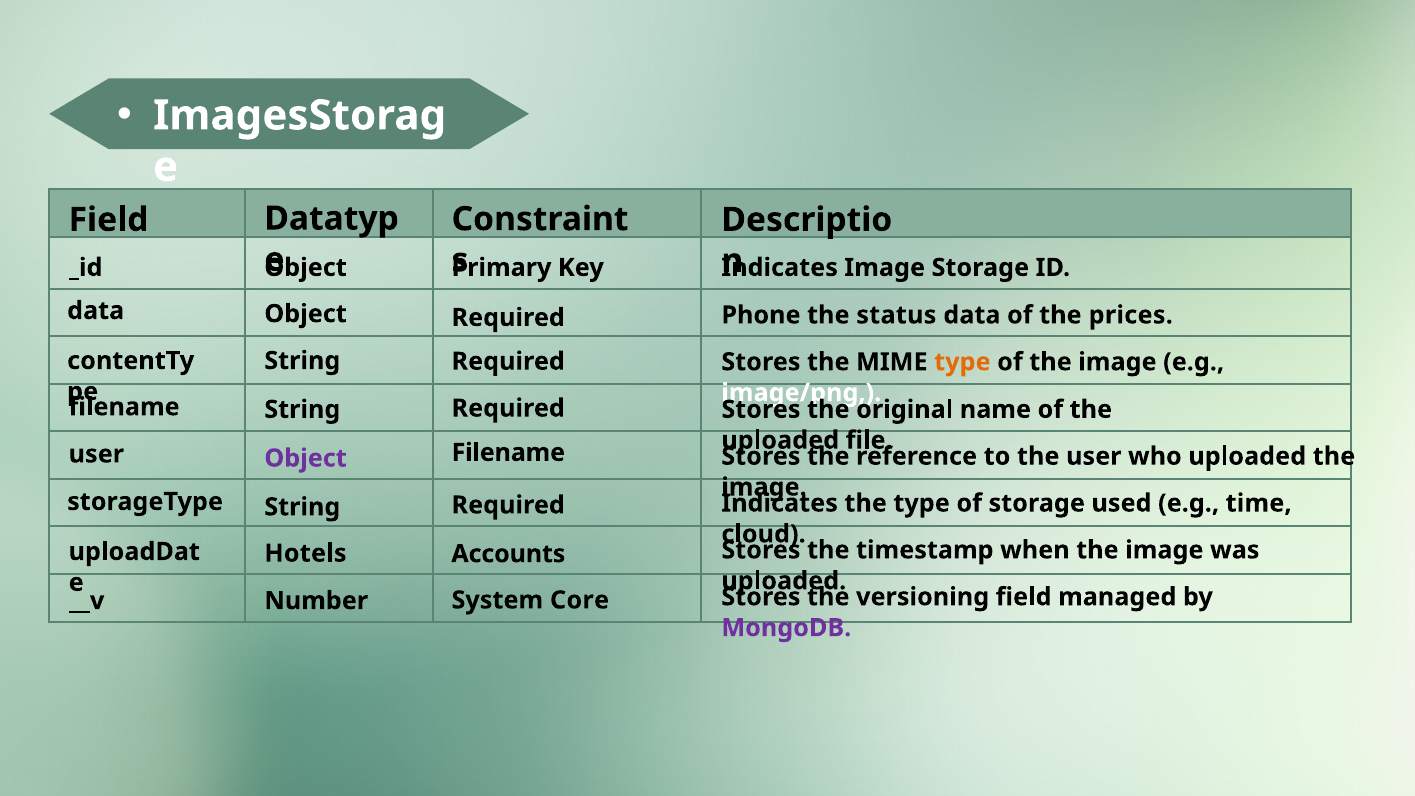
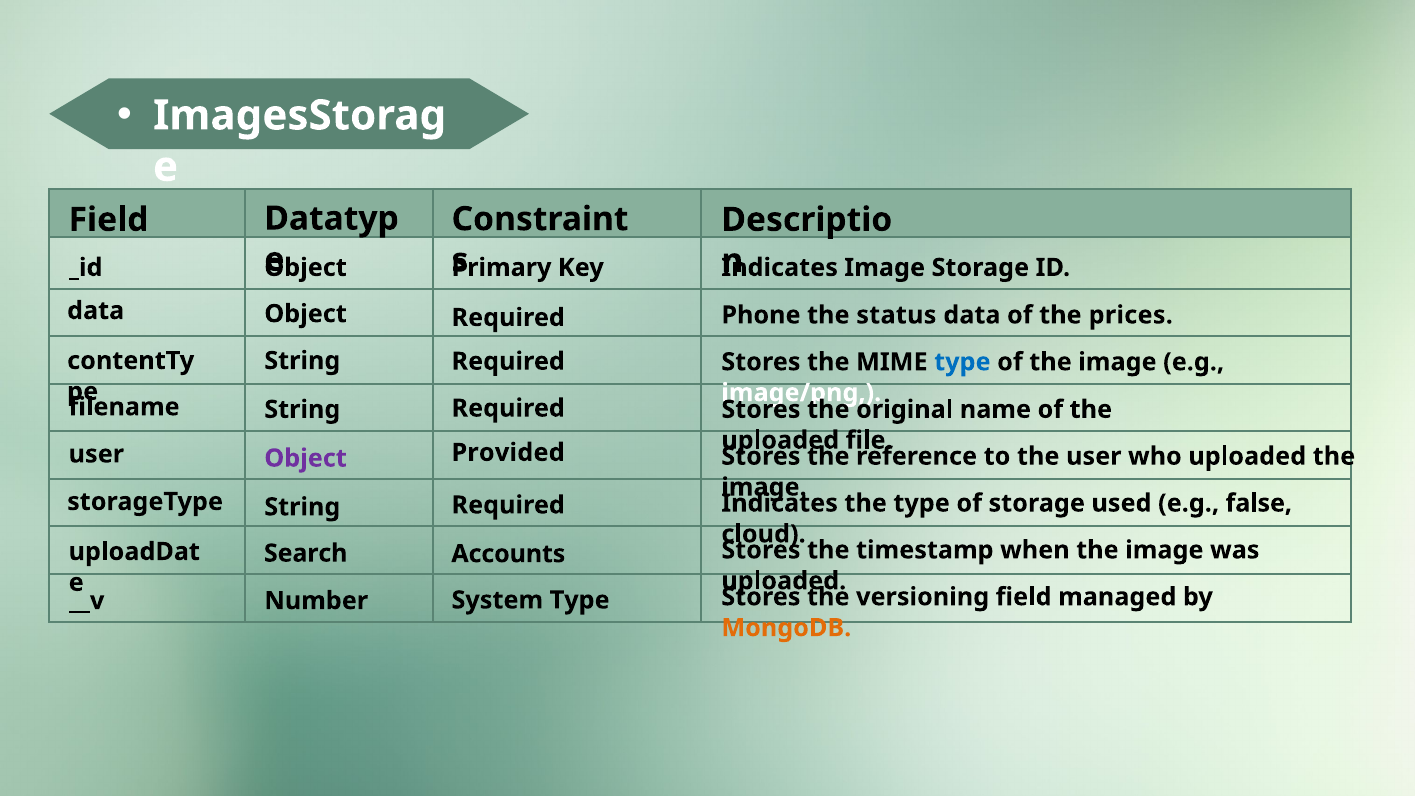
type at (962, 362) colour: orange -> blue
Filename at (508, 453): Filename -> Provided
time: time -> false
Hotels: Hotels -> Search
System Core: Core -> Type
MongoDB colour: purple -> orange
